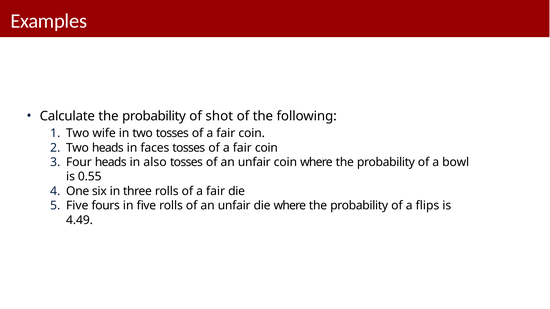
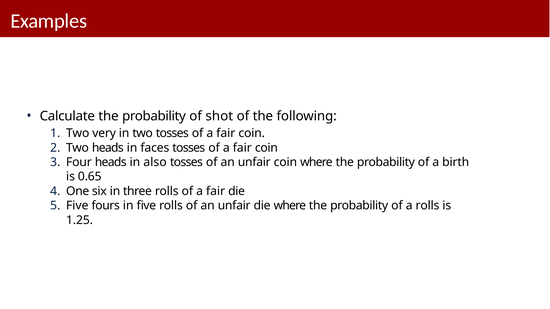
wife: wife -> very
bowl: bowl -> birth
0.55: 0.55 -> 0.65
a flips: flips -> rolls
4.49: 4.49 -> 1.25
